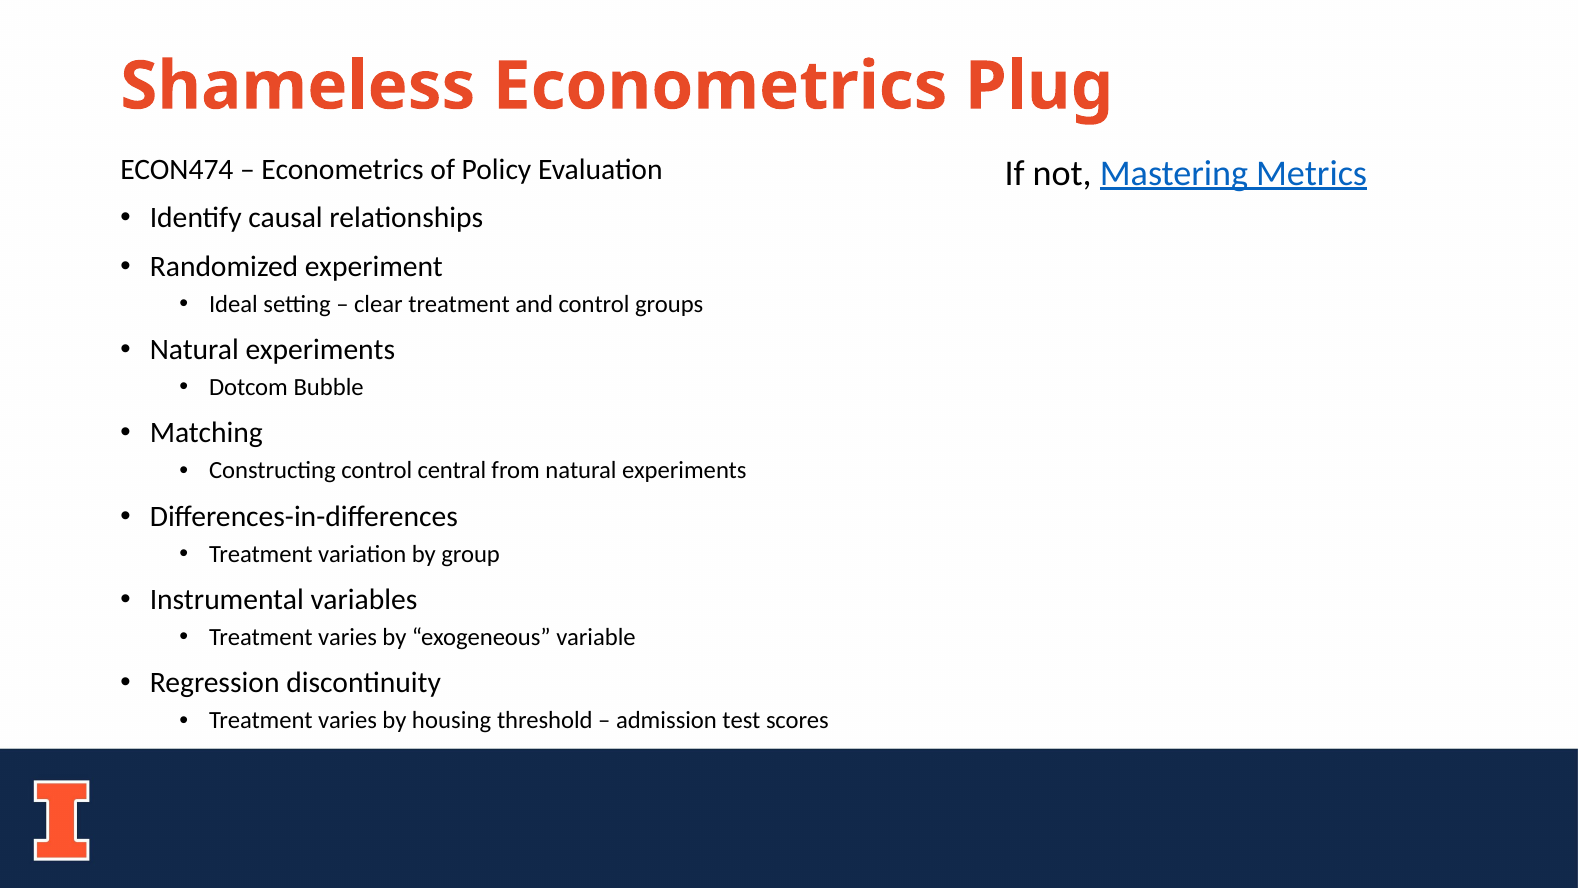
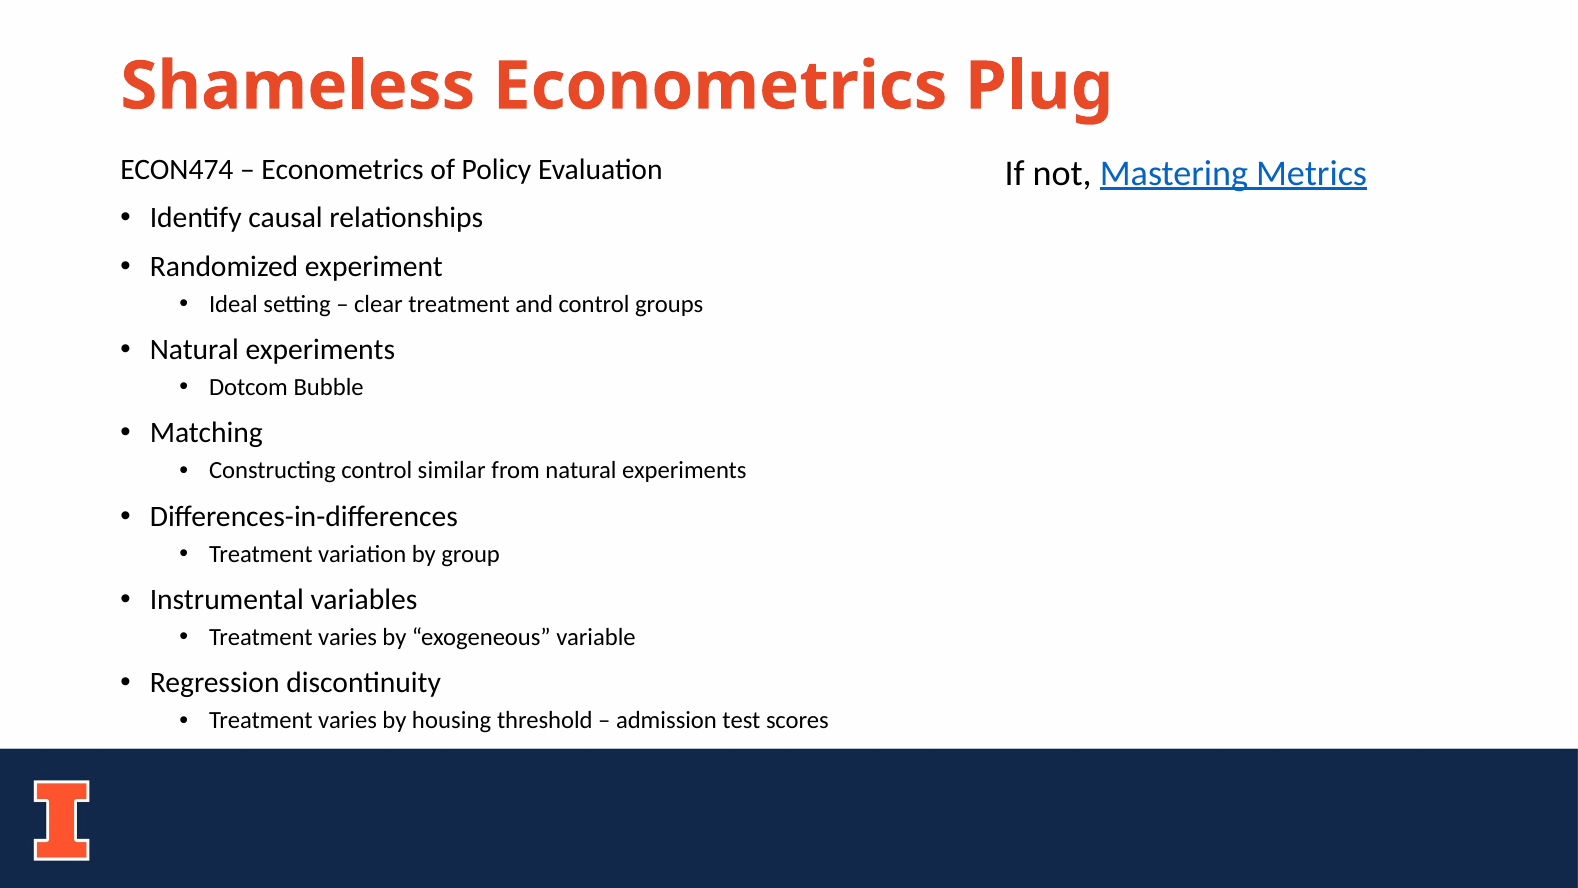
central: central -> similar
